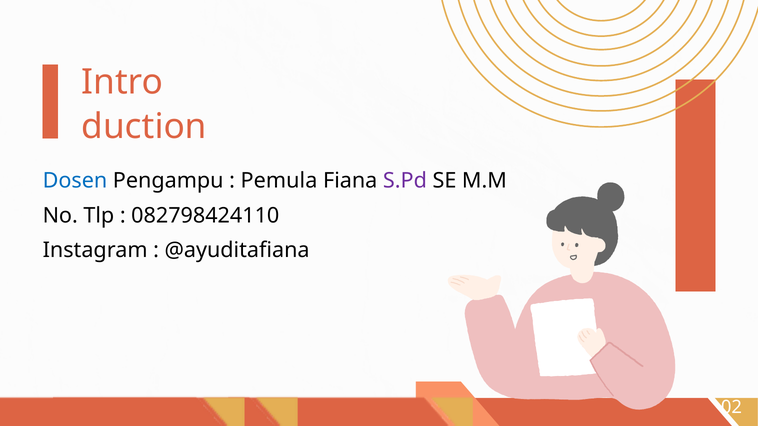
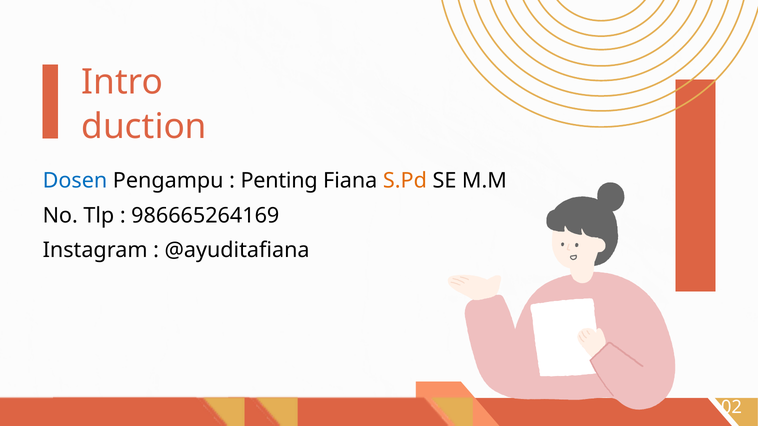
Pemula: Pemula -> Penting
S.Pd colour: purple -> orange
082798424110: 082798424110 -> 986665264169
